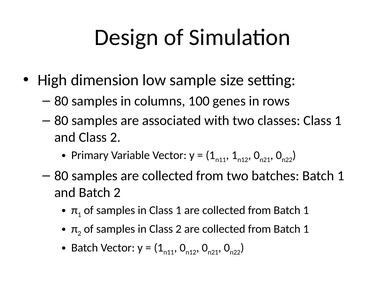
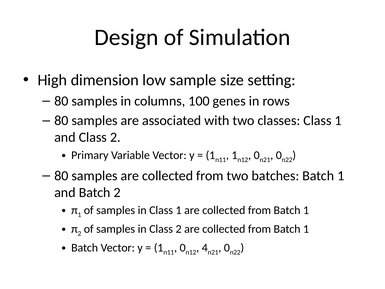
0 at (205, 247): 0 -> 4
